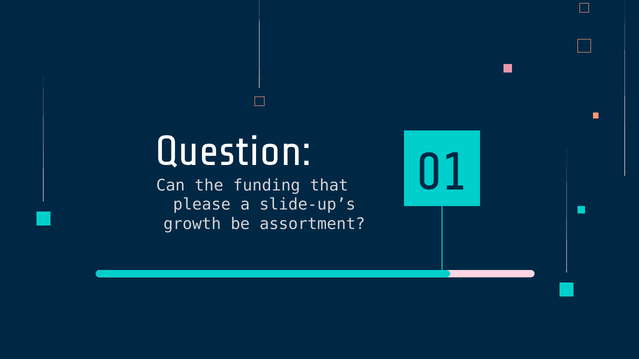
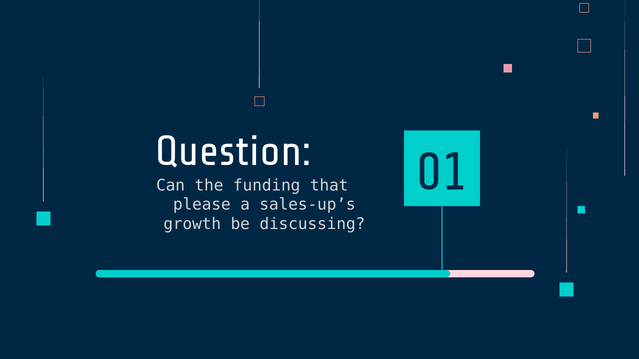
slide-up’s: slide-up’s -> sales-up’s
assortment: assortment -> discussing
